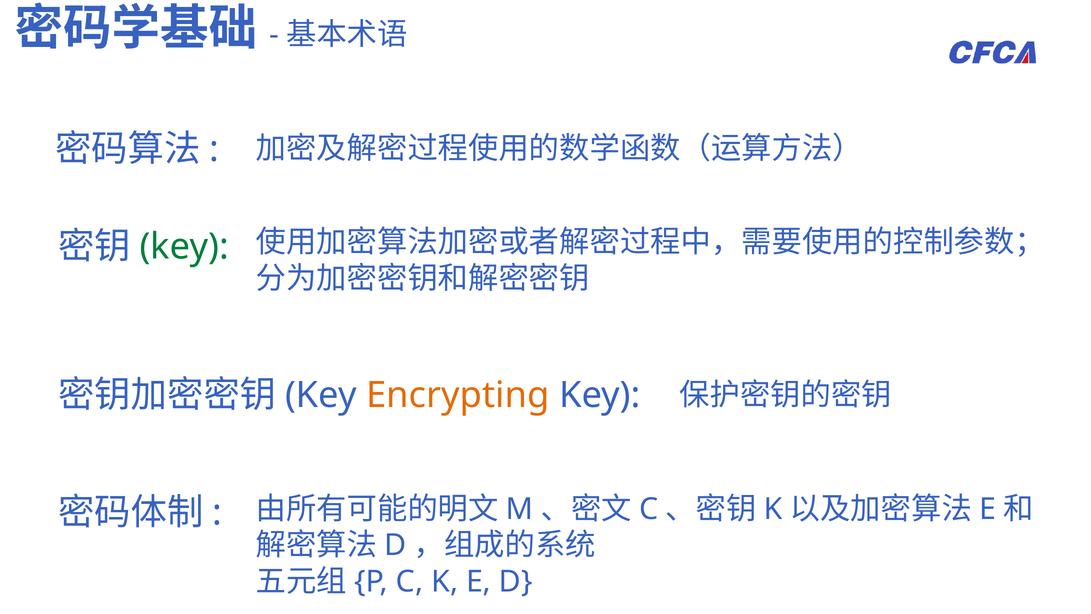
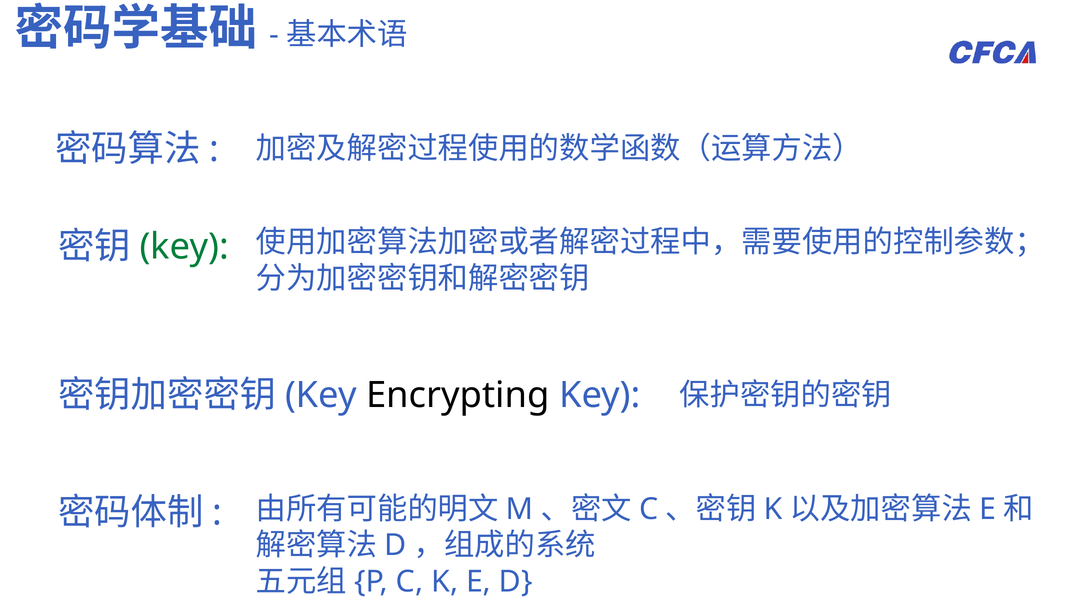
Encrypting colour: orange -> black
